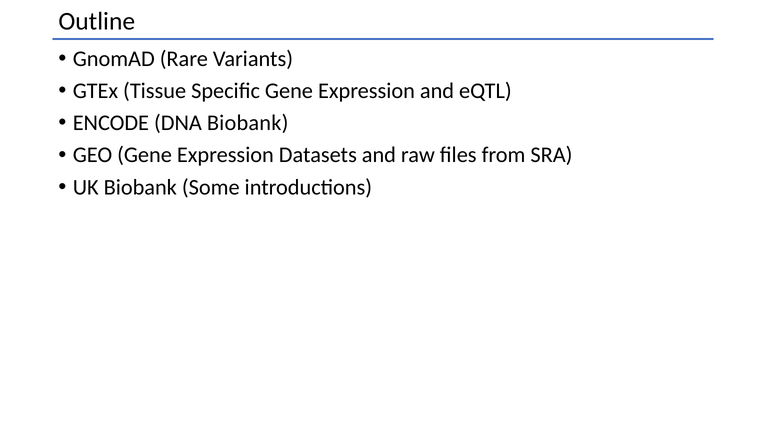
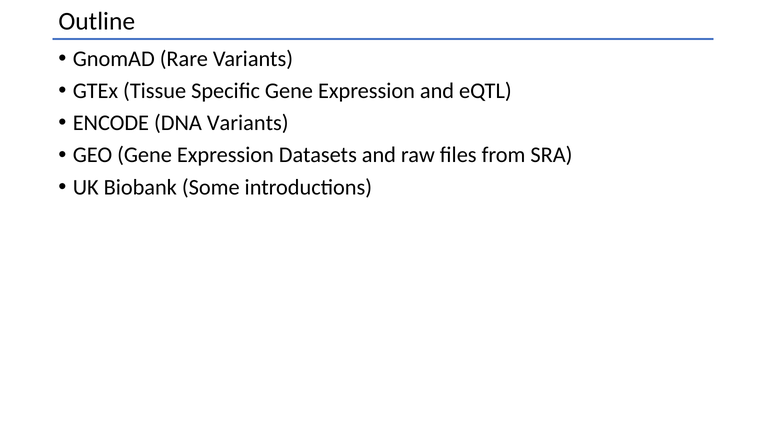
DNA Biobank: Biobank -> Variants
